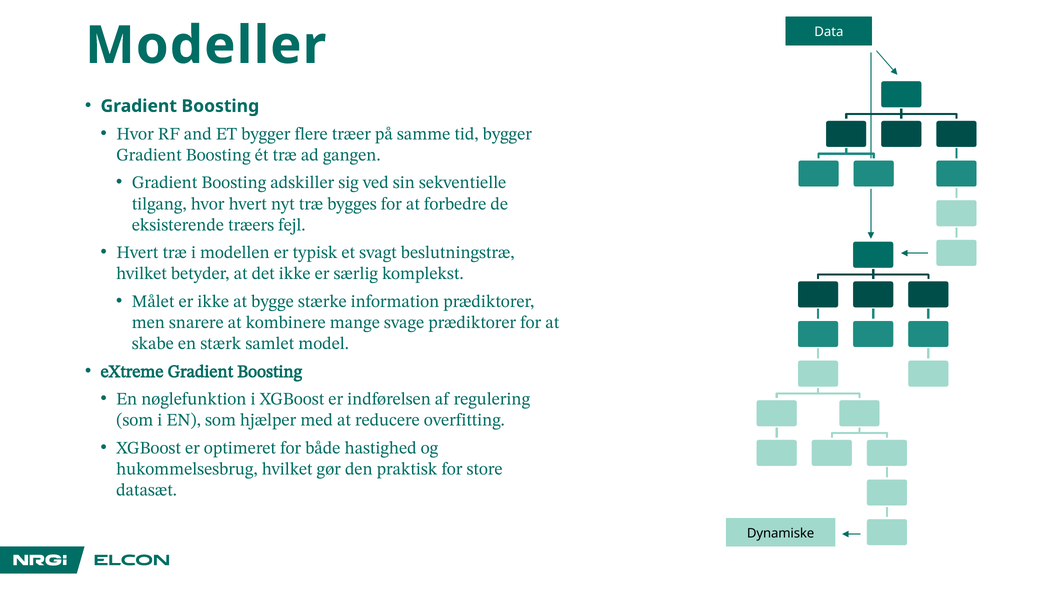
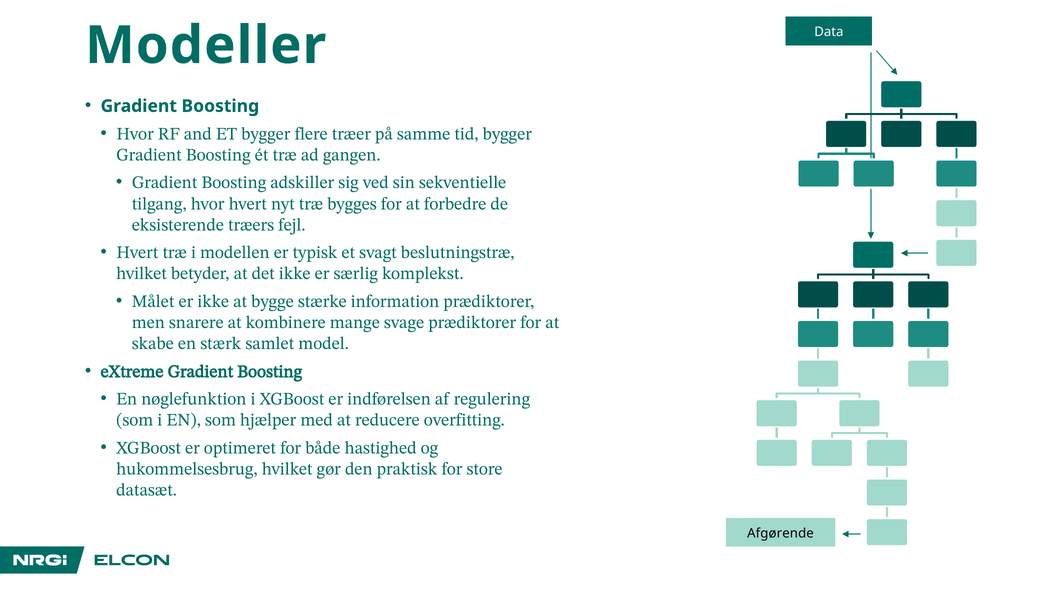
Dynamiske: Dynamiske -> Afgørende
